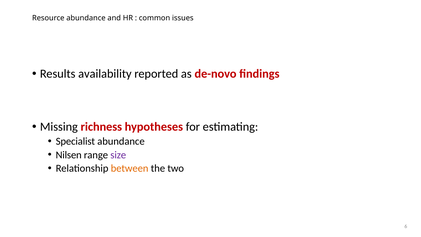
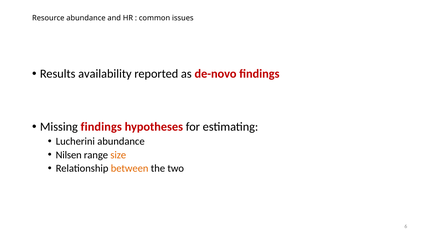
Missing richness: richness -> findings
Specialist: Specialist -> Lucherini
size colour: purple -> orange
